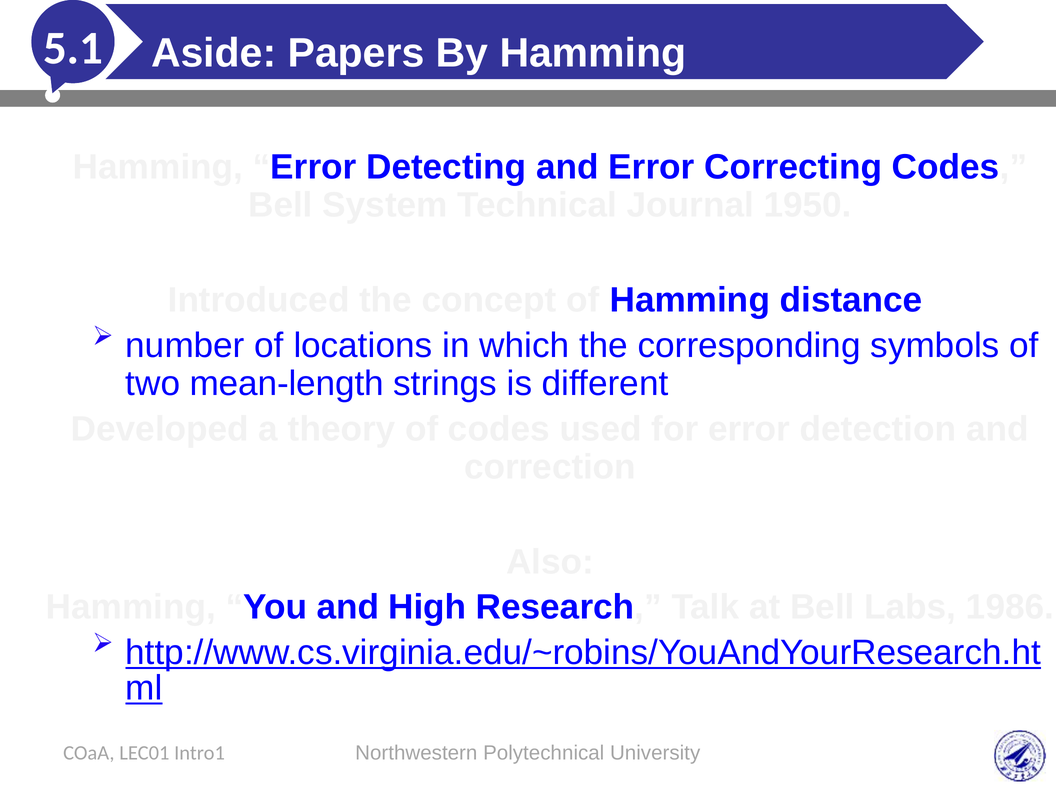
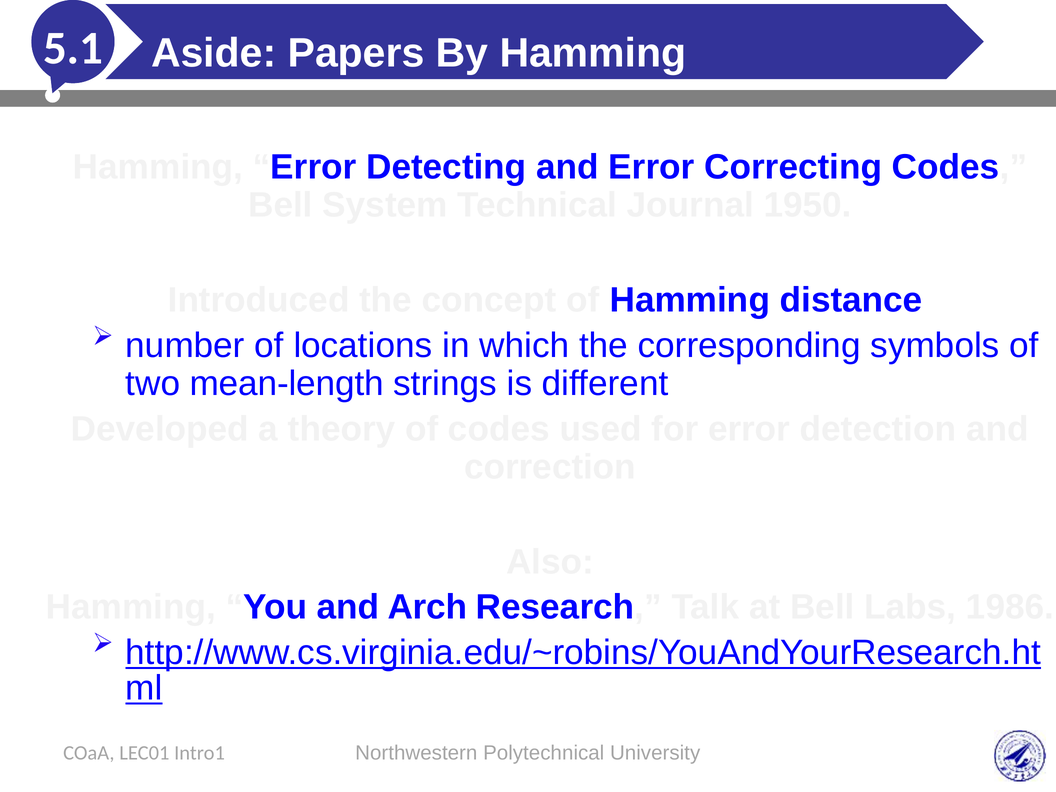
High: High -> Arch
